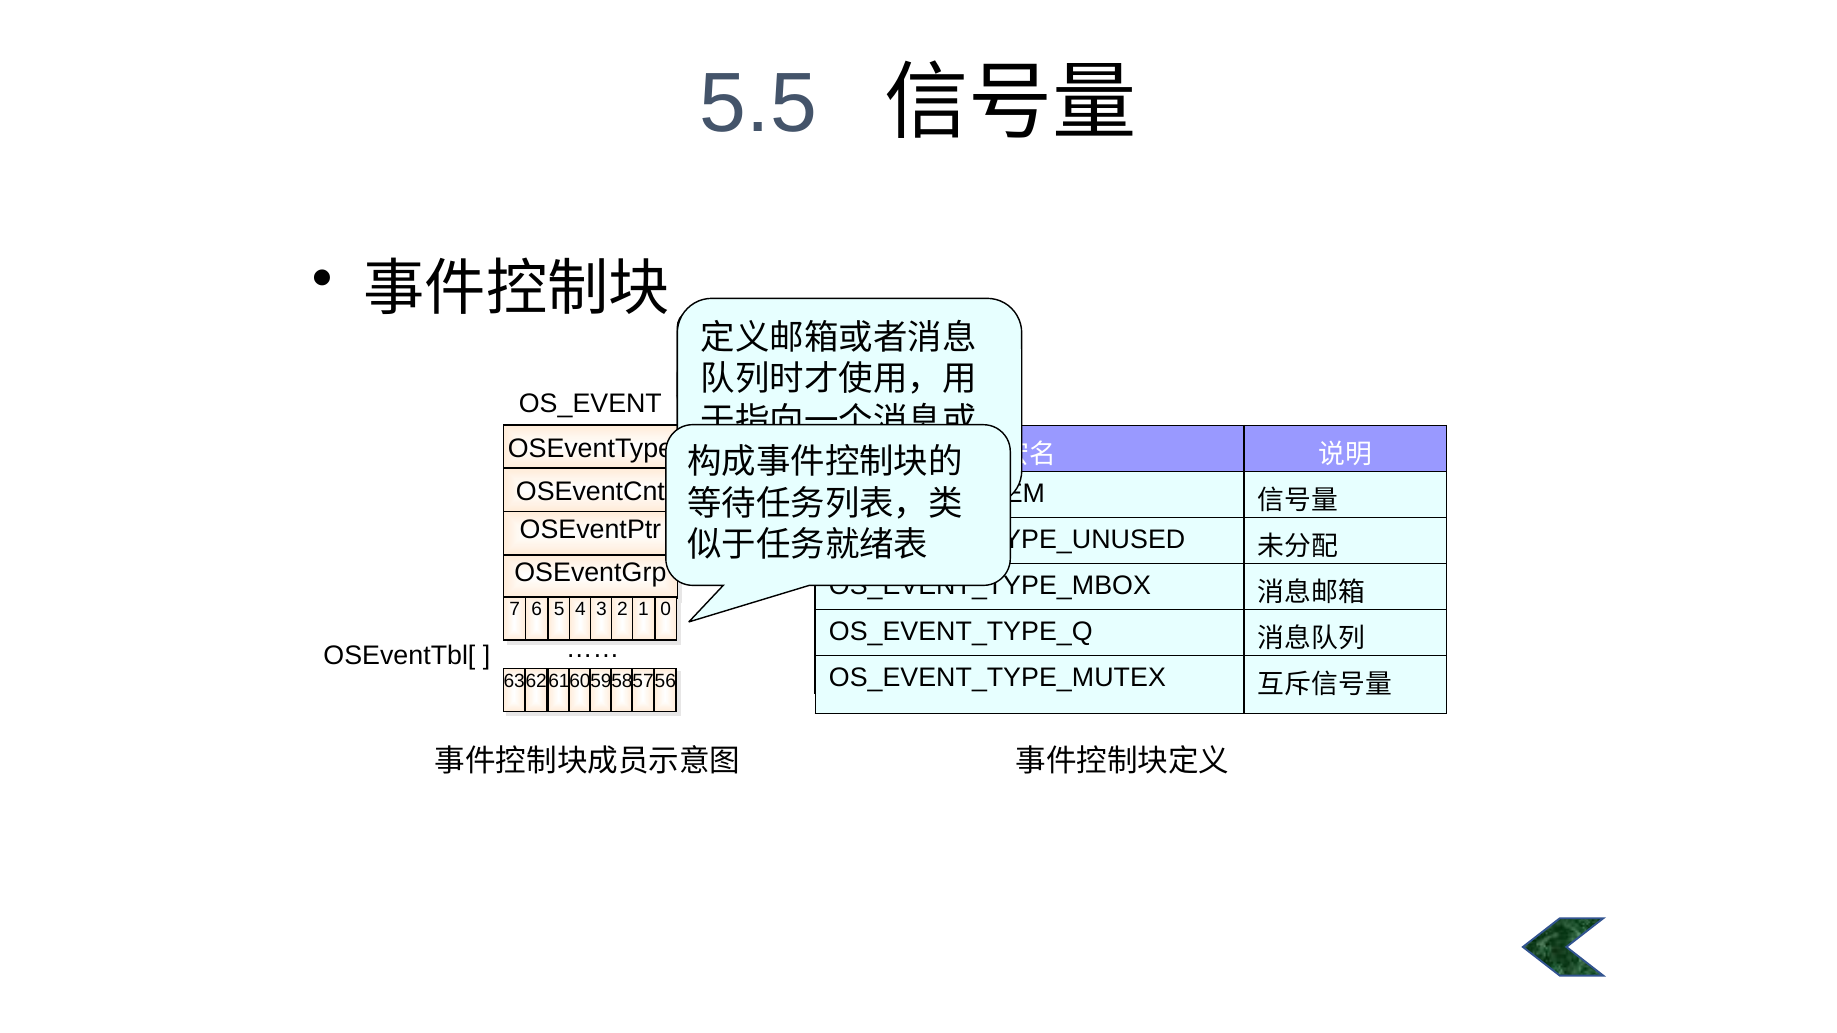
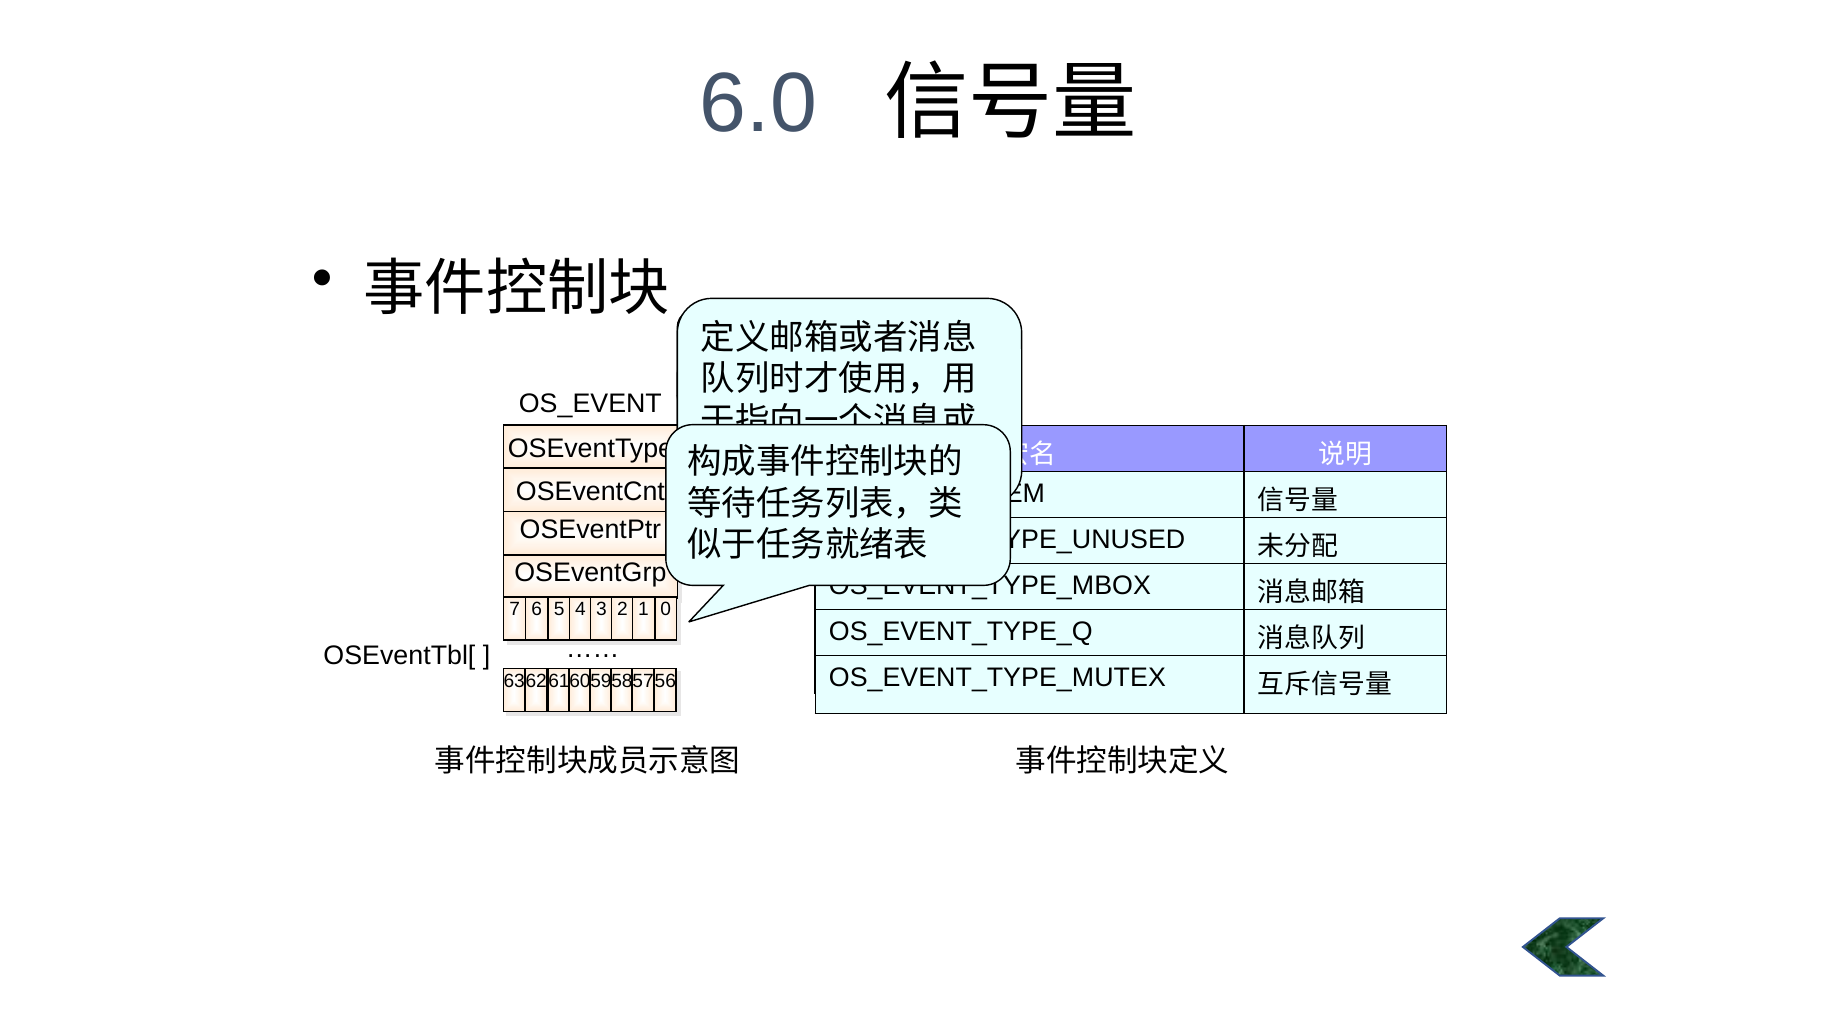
5.5: 5.5 -> 6.0
